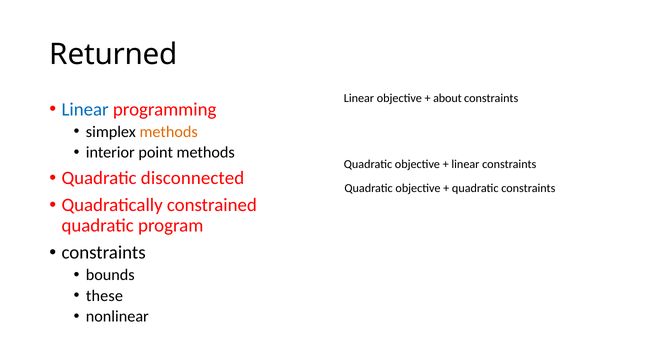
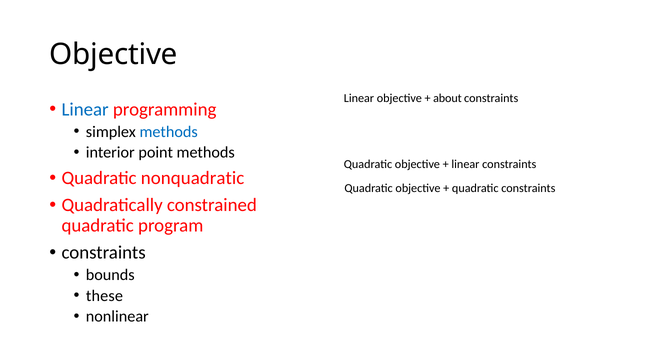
Returned at (114, 54): Returned -> Objective
methods at (169, 132) colour: orange -> blue
disconnected: disconnected -> nonquadratic
